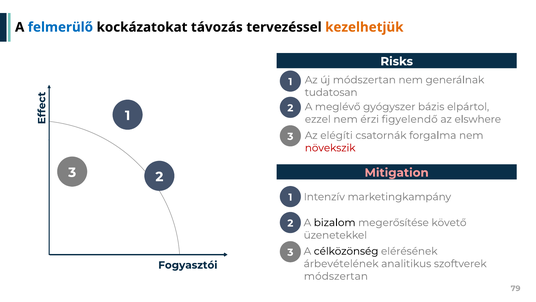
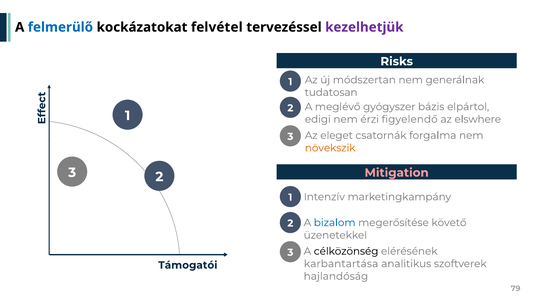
távozás: távozás -> felvétel
kezelhetjük colour: orange -> purple
ezzel: ezzel -> edigi
elégíti: elégíti -> eleget
növekszik colour: red -> orange
bizalom colour: black -> blue
árbevételének: árbevételének -> karbantartása
Fogyasztói: Fogyasztói -> Támogatói
módszertan at (336, 276): módszertan -> hajlandóság
